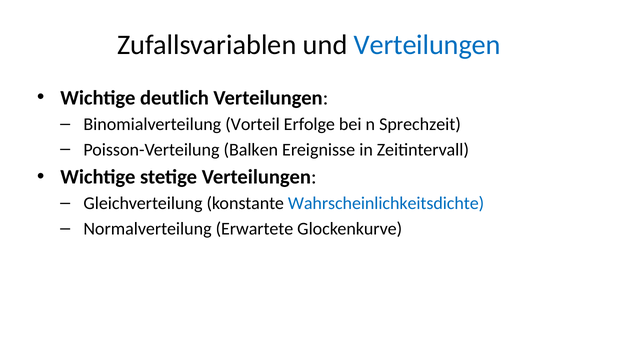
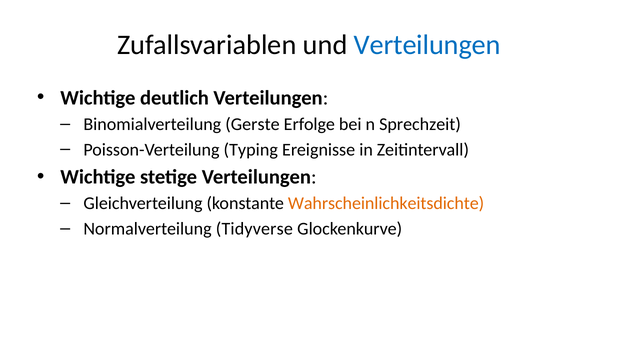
Vorteil: Vorteil -> Gerste
Balken: Balken -> Typing
Wahrscheinlichkeitsdichte colour: blue -> orange
Erwartete: Erwartete -> Tidyverse
